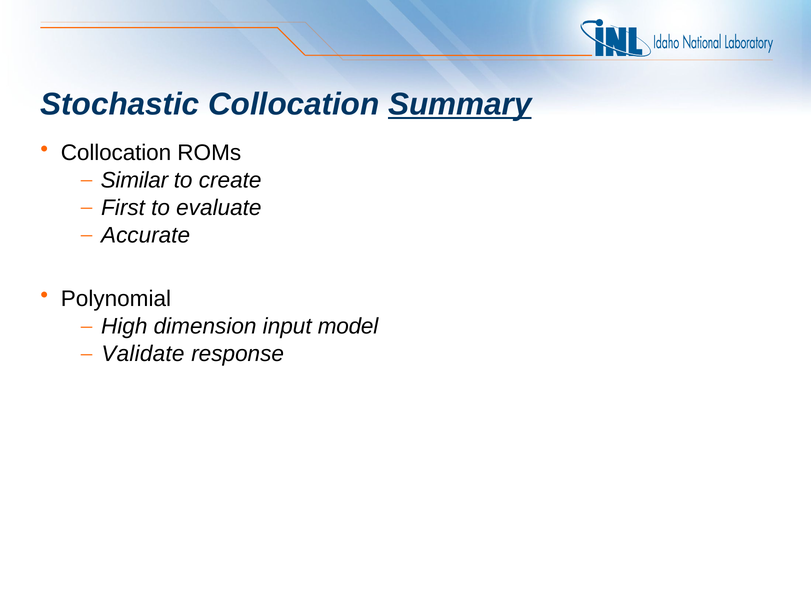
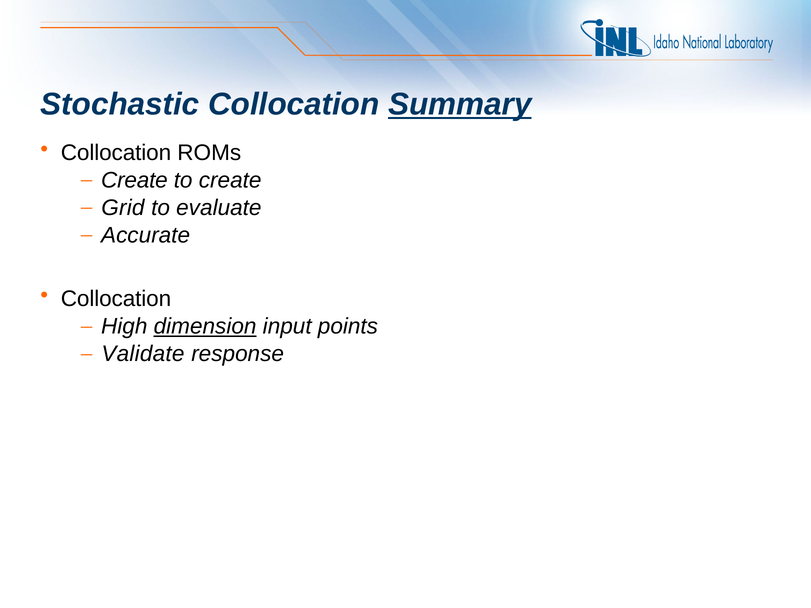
Similar at (134, 180): Similar -> Create
First: First -> Grid
Polynomial at (116, 299): Polynomial -> Collocation
dimension underline: none -> present
model: model -> points
